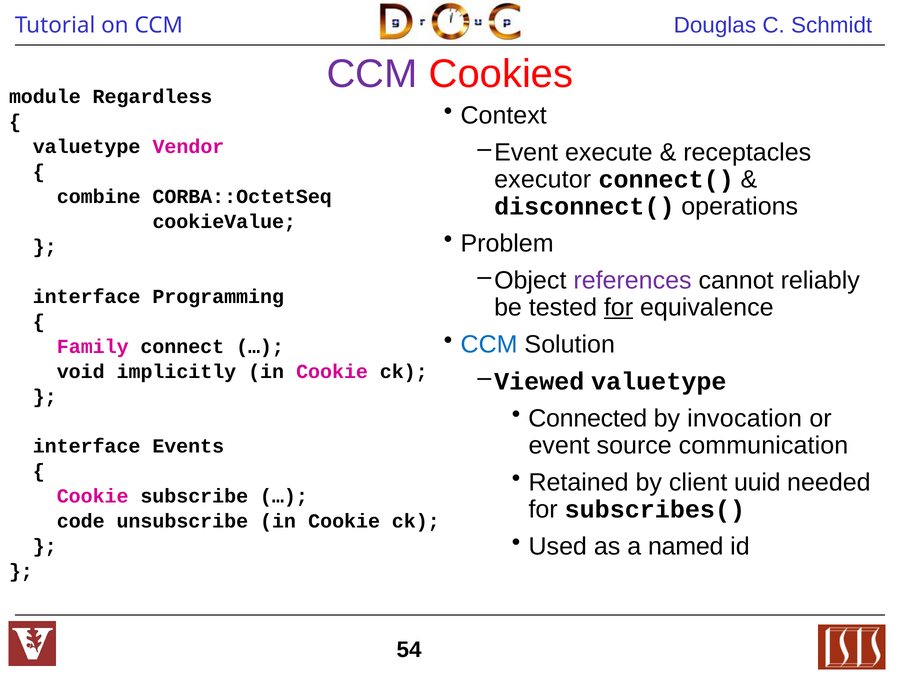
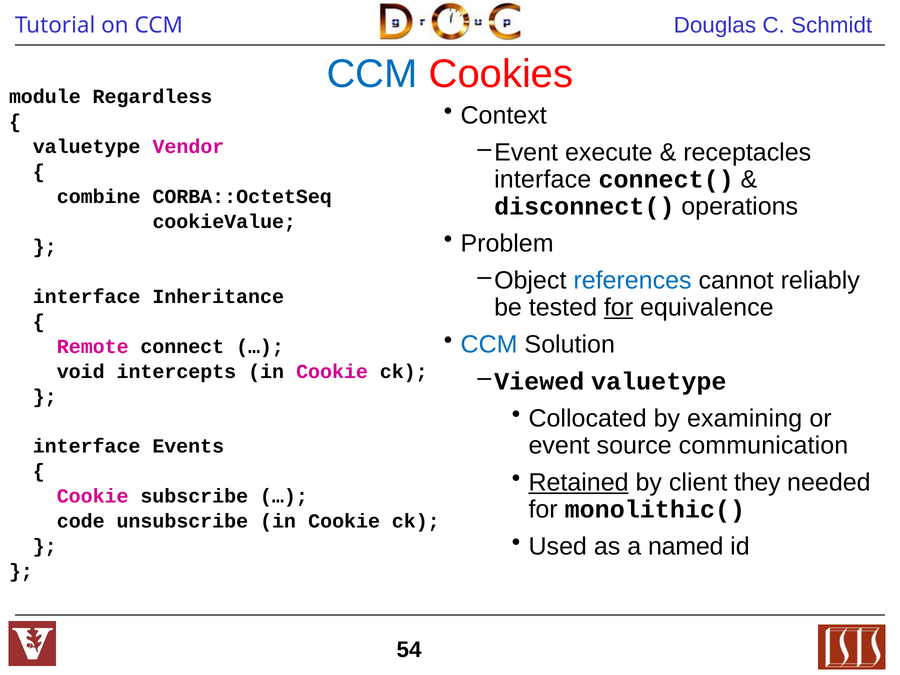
CCM at (372, 74) colour: purple -> blue
executor at (543, 179): executor -> interface
references colour: purple -> blue
Programming: Programming -> Inheritance
Family: Family -> Remote
implicitly: implicitly -> intercepts
Connected: Connected -> Collocated
invocation: invocation -> examining
Retained underline: none -> present
uuid: uuid -> they
subscribes(: subscribes( -> monolithic(
